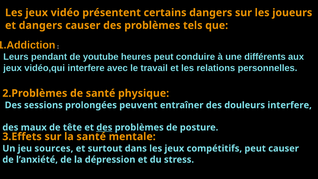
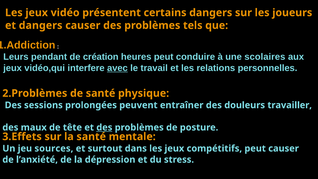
youtube: youtube -> création
différents: différents -> scolaires
avec underline: none -> present
douleurs interfere: interfere -> travailler
